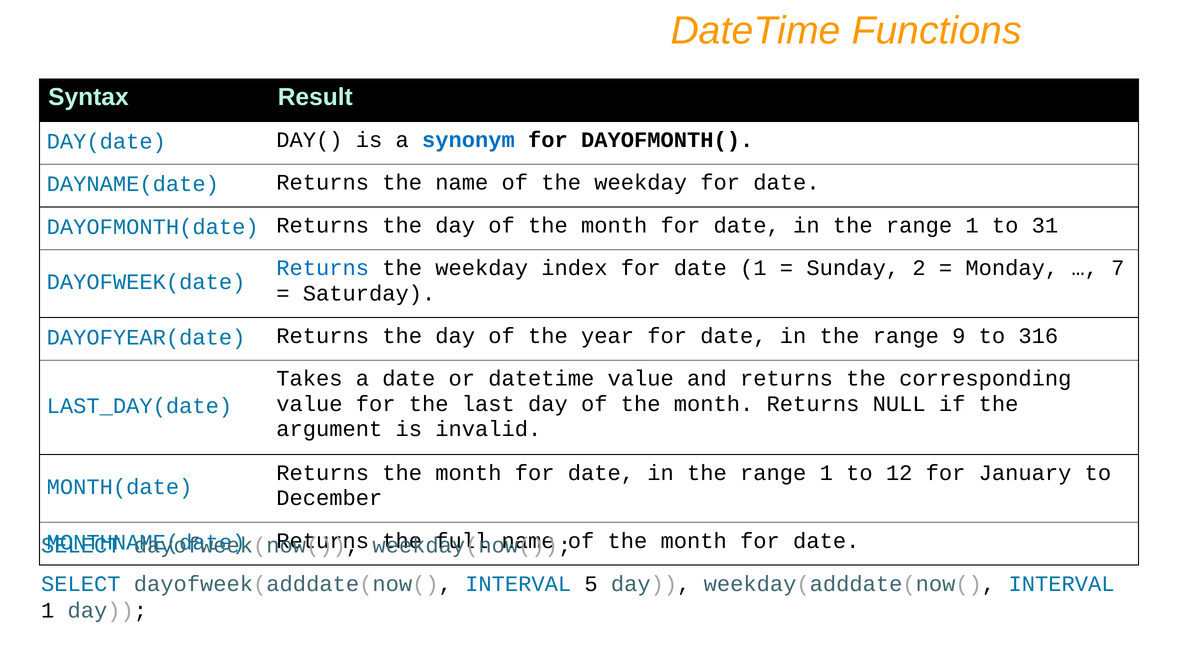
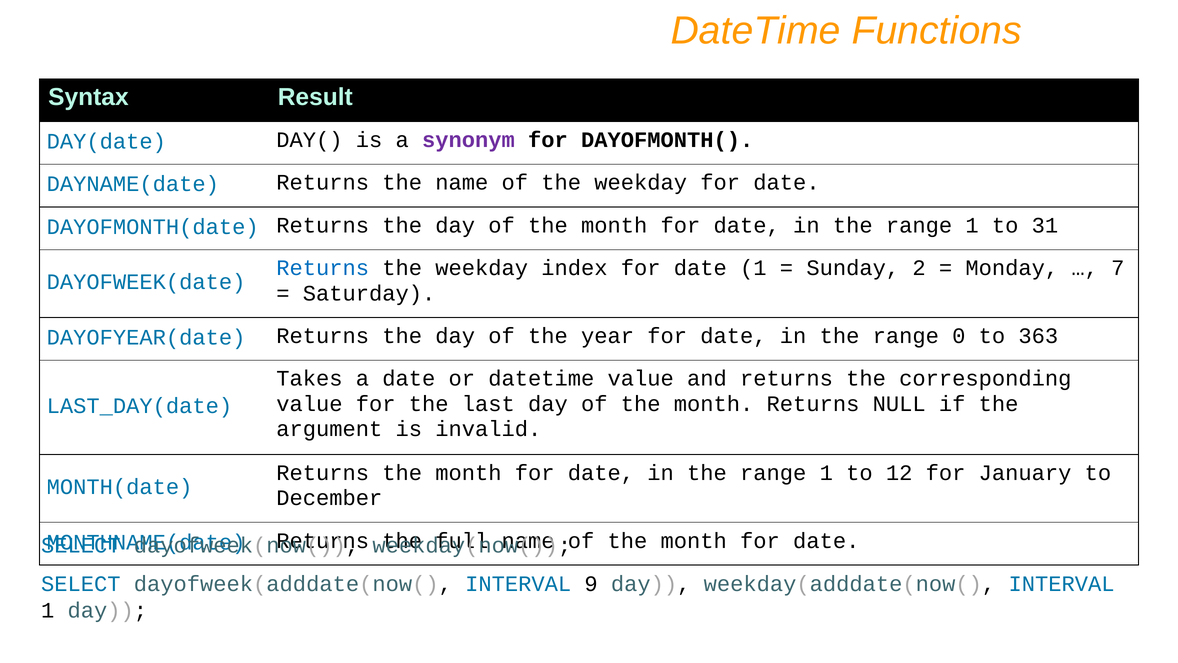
synonym colour: blue -> purple
9: 9 -> 0
316: 316 -> 363
5: 5 -> 9
